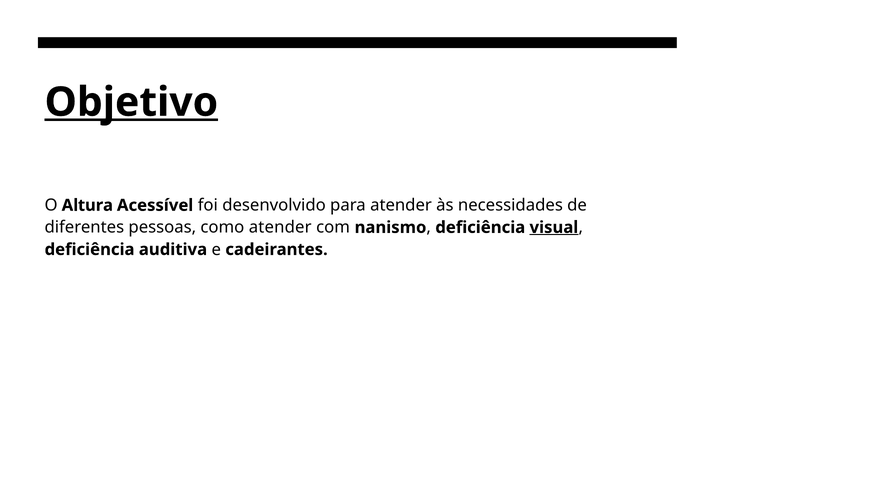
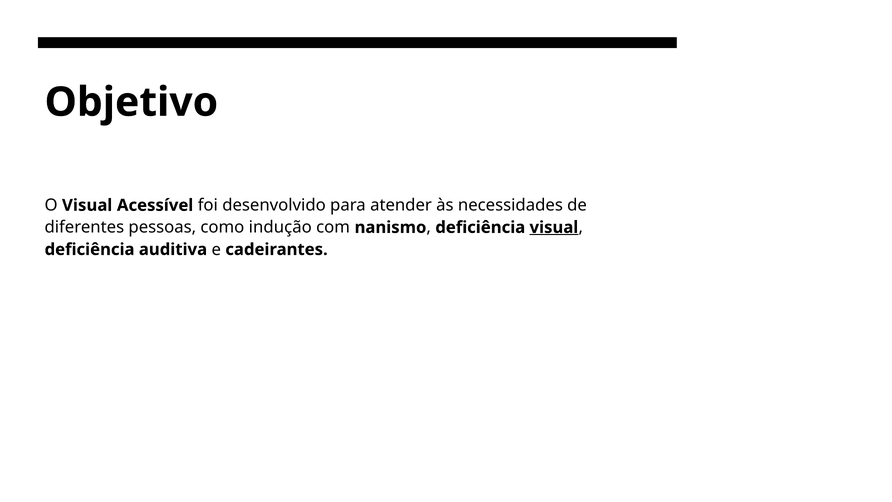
Objetivo underline: present -> none
O Altura: Altura -> Visual
como atender: atender -> indução
